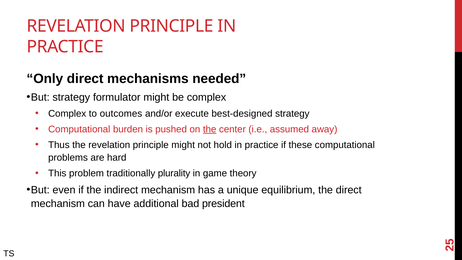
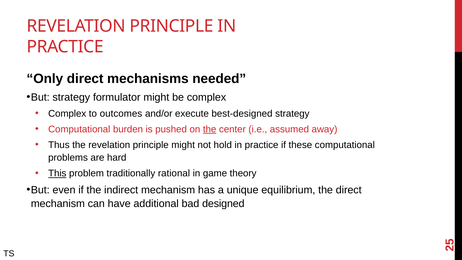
This underline: none -> present
plurality: plurality -> rational
president: president -> designed
